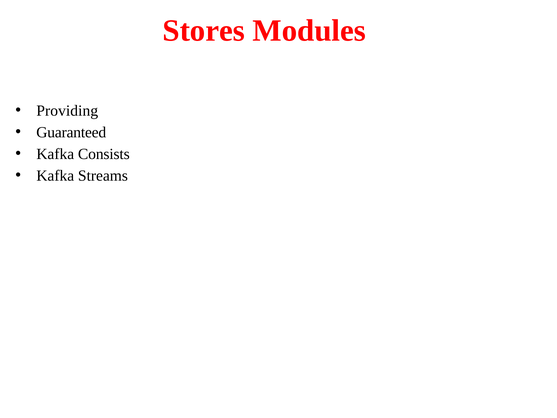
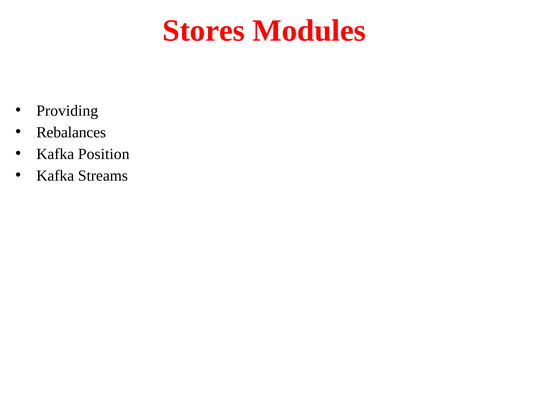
Guaranteed: Guaranteed -> Rebalances
Consists: Consists -> Position
